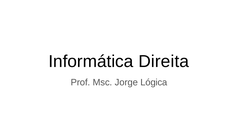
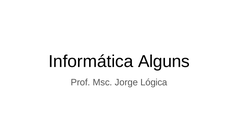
Direita: Direita -> Alguns
